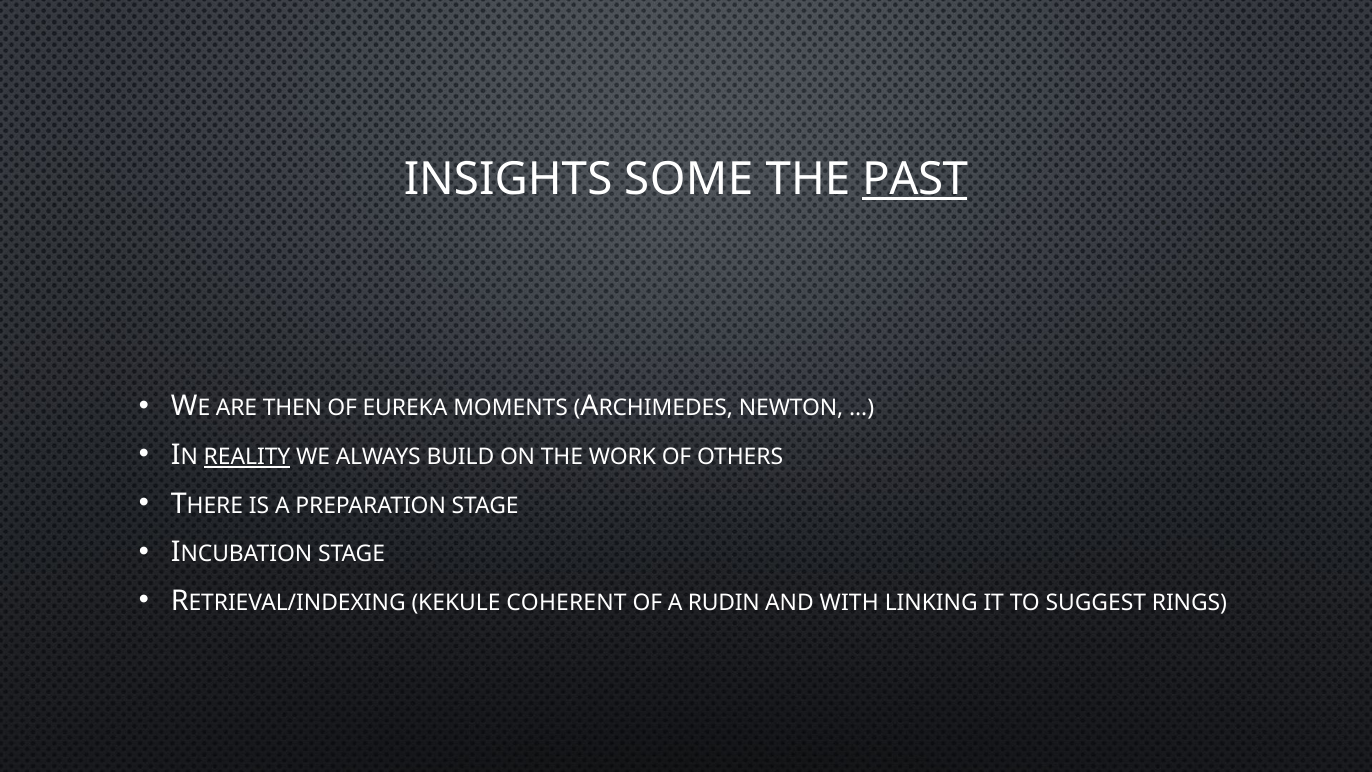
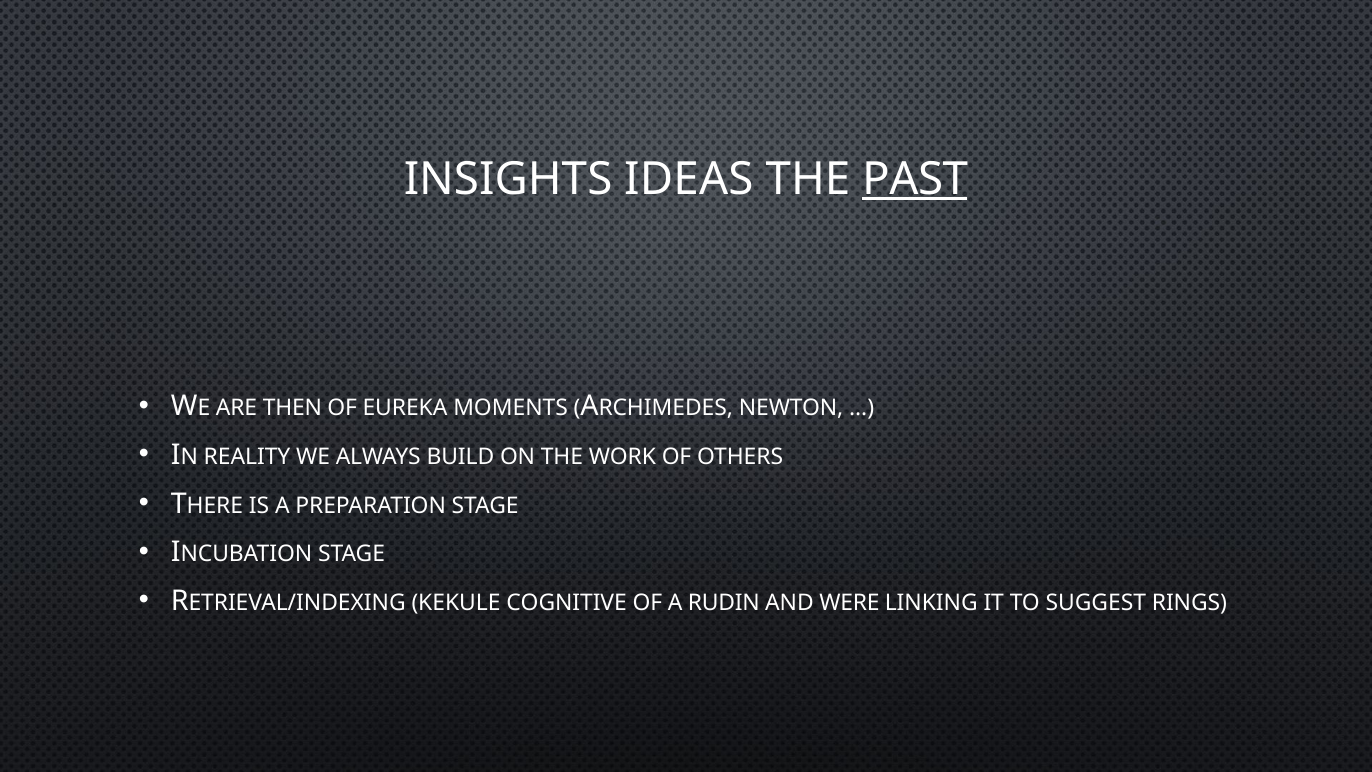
SOME: SOME -> IDEAS
REALITY underline: present -> none
COHERENT: COHERENT -> COGNITIVE
WITH: WITH -> WERE
